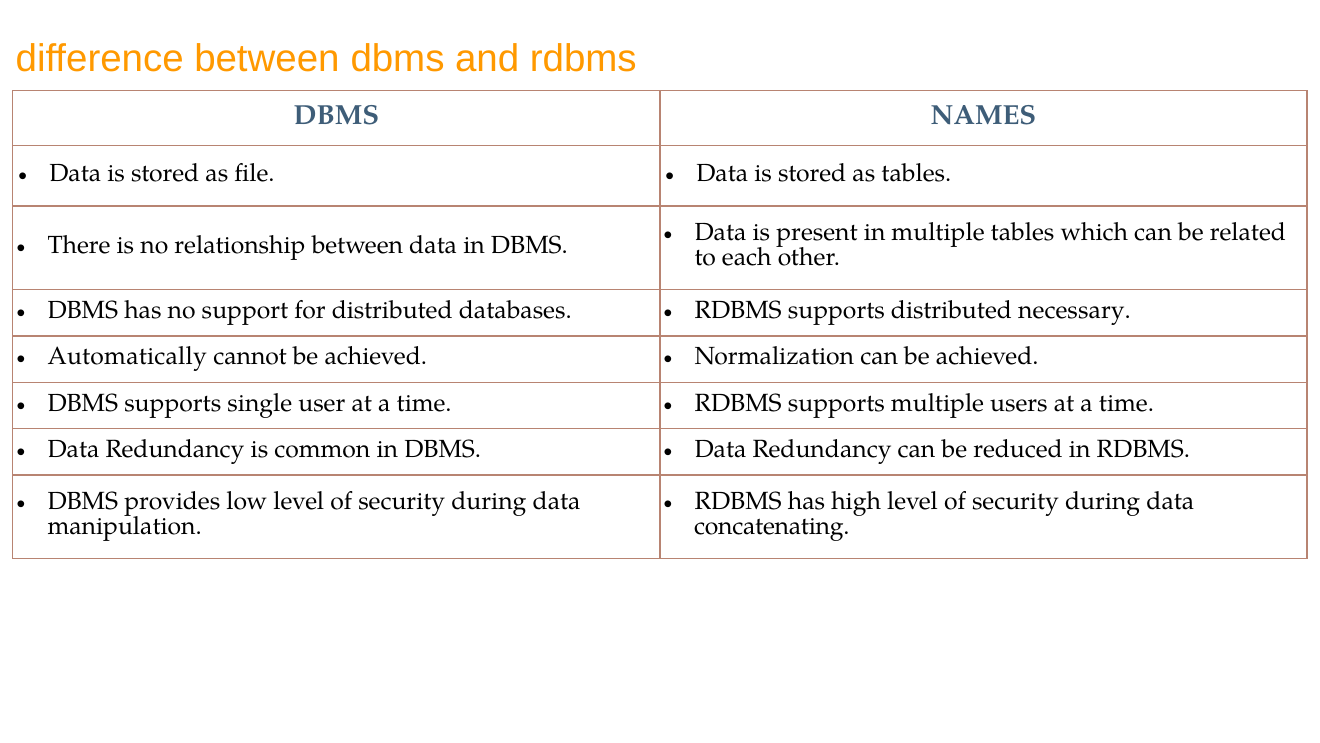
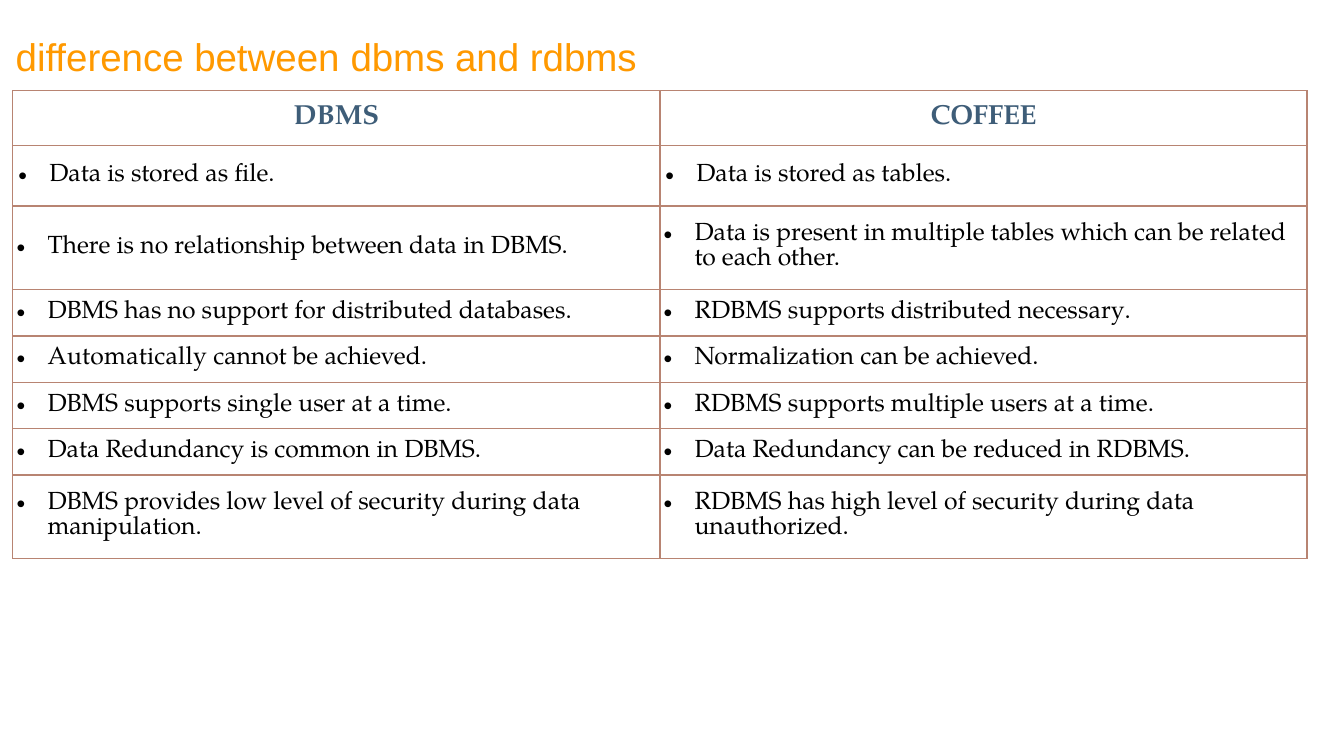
NAMES: NAMES -> COFFEE
concatenating: concatenating -> unauthorized
